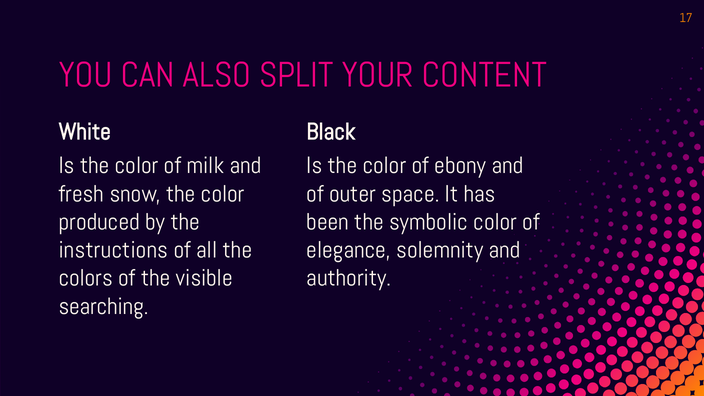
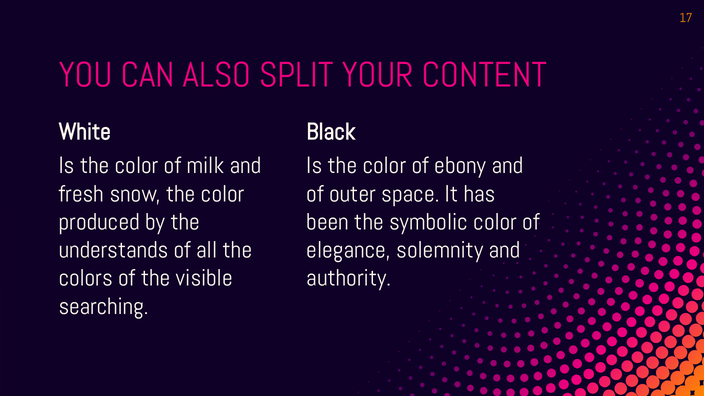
instructions: instructions -> understands
